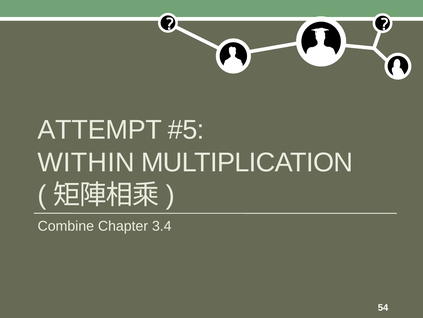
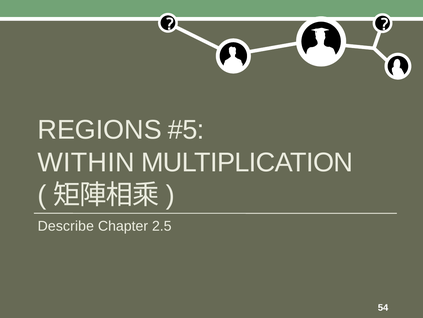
ATTEMPT: ATTEMPT -> REGIONS
Combine: Combine -> Describe
3.4: 3.4 -> 2.5
